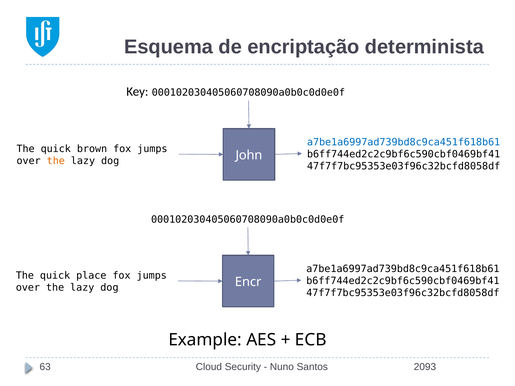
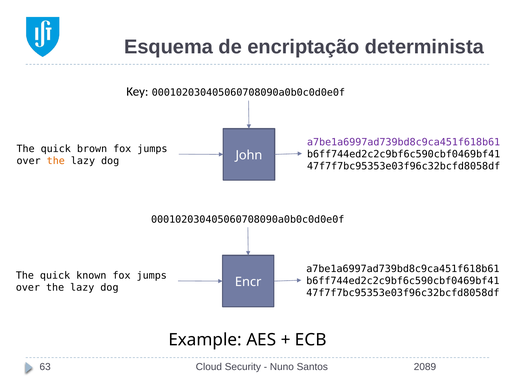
a7be1a6997ad739bd8c9ca451f618b61 at (404, 142) colour: blue -> purple
place: place -> known
2093: 2093 -> 2089
